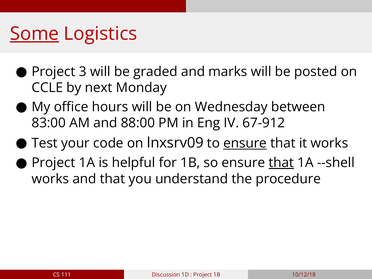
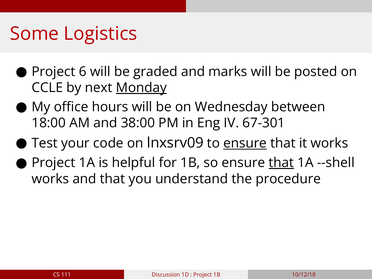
Some underline: present -> none
3: 3 -> 6
Monday underline: none -> present
83:00: 83:00 -> 18:00
88:00: 88:00 -> 38:00
67-912: 67-912 -> 67-301
